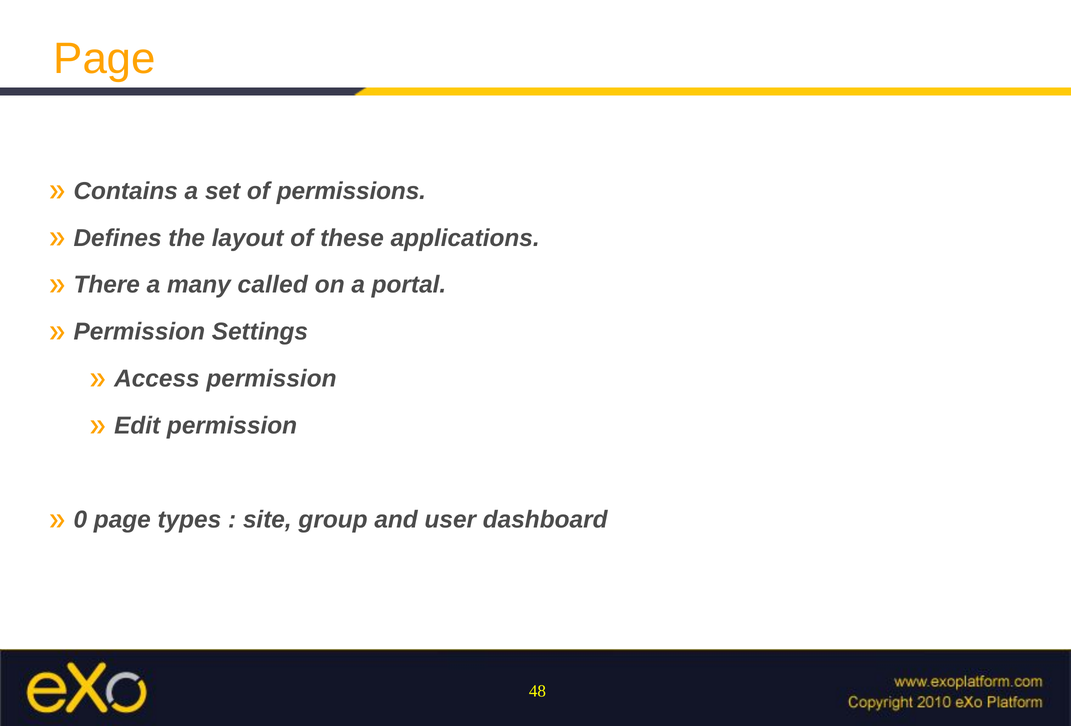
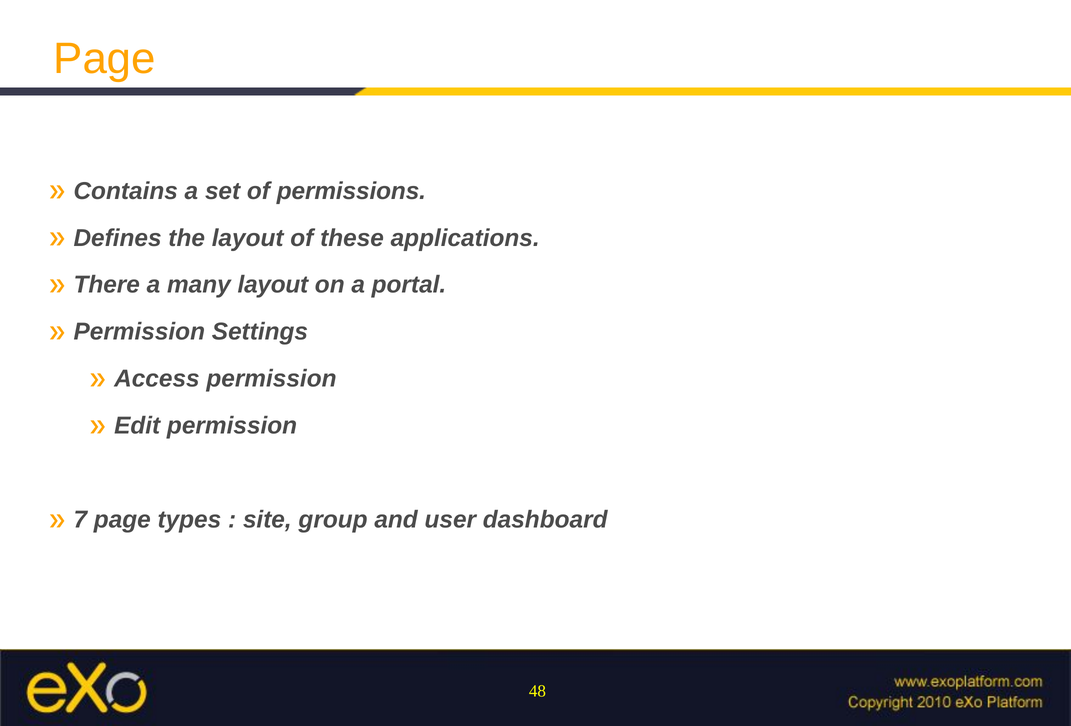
many called: called -> layout
0: 0 -> 7
